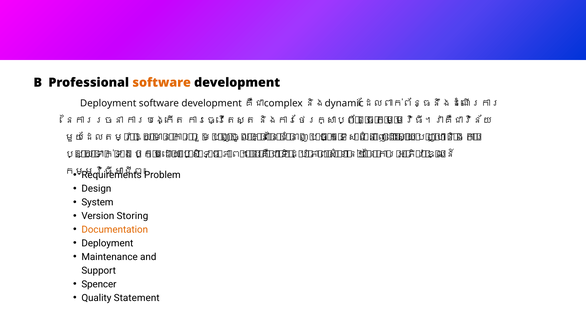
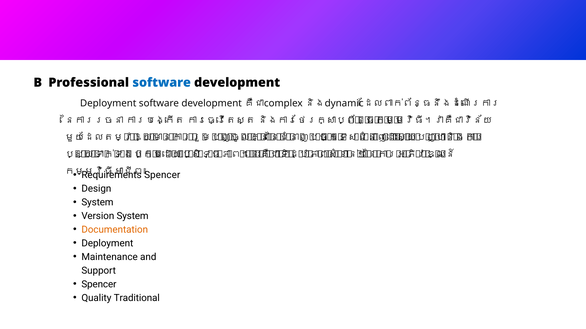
software at (162, 83) colour: orange -> blue
Problem at (162, 175): Problem -> Spencer
Version Storing: Storing -> System
Statement: Statement -> Traditional
